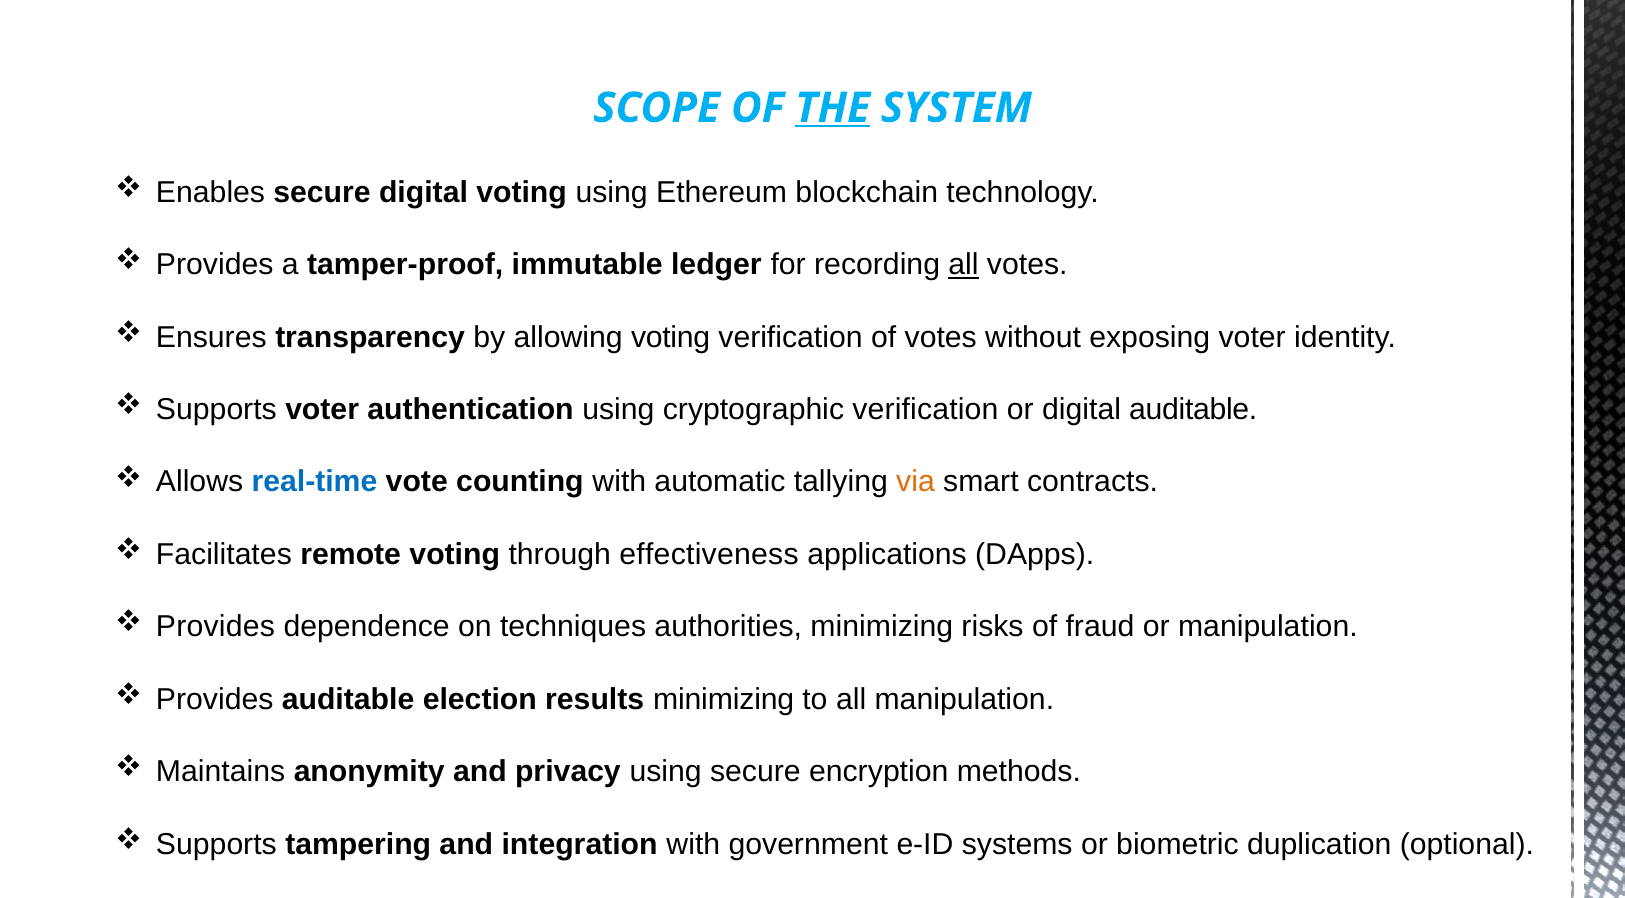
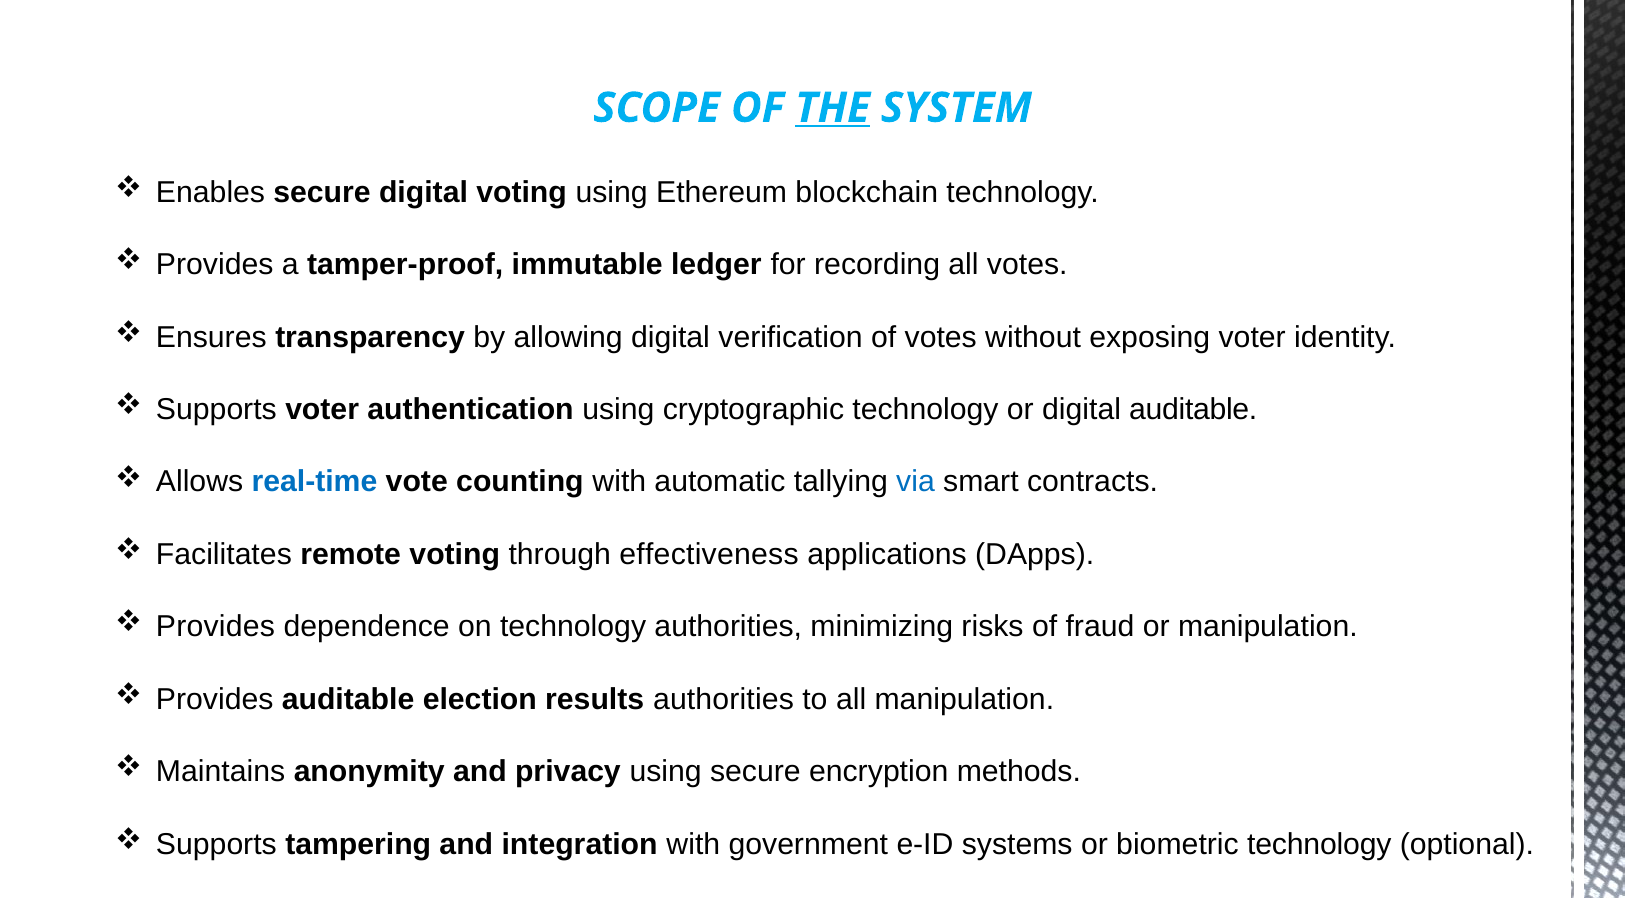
all at (964, 265) underline: present -> none
allowing voting: voting -> digital
cryptographic verification: verification -> technology
via colour: orange -> blue
on techniques: techniques -> technology
results minimizing: minimizing -> authorities
biometric duplication: duplication -> technology
